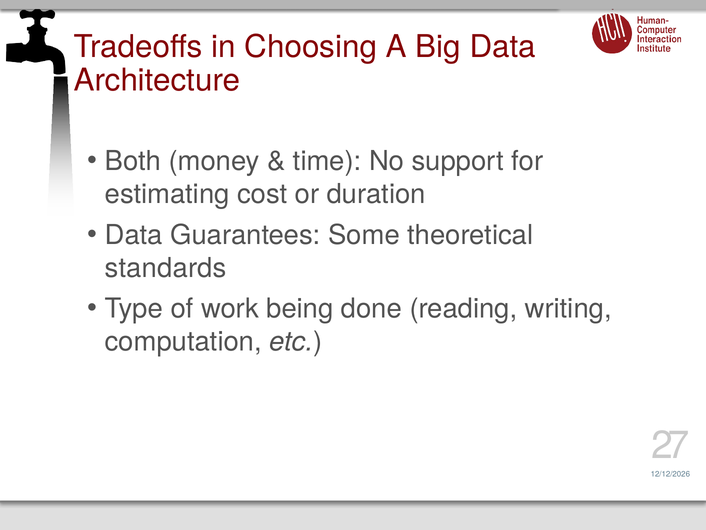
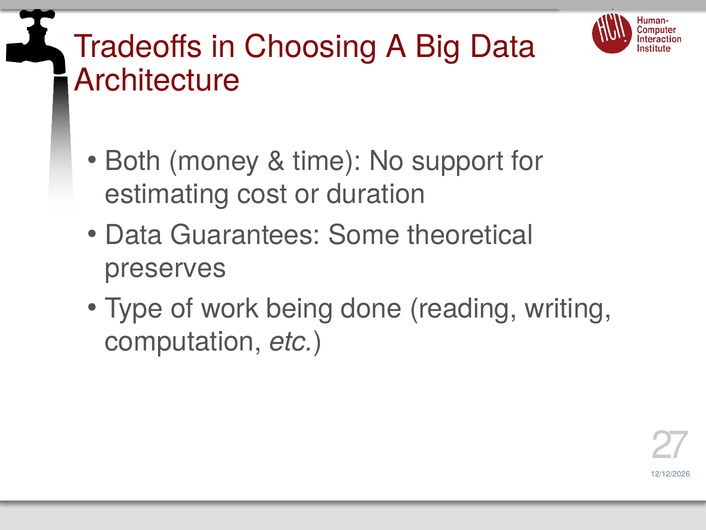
standards: standards -> preserves
